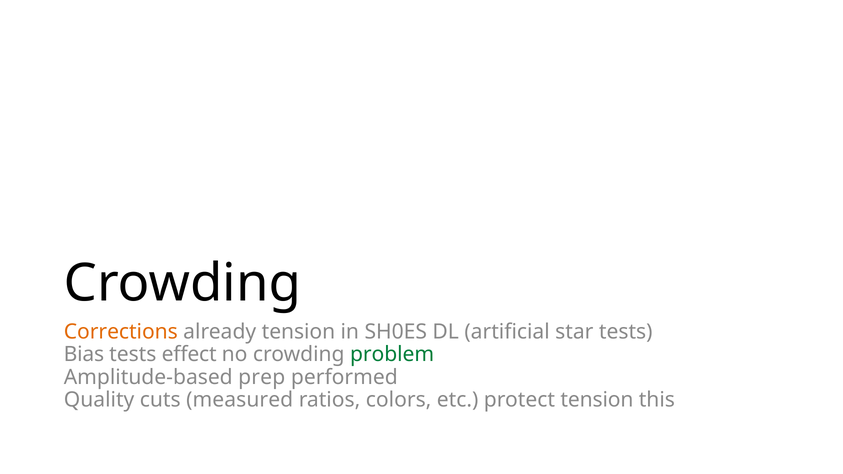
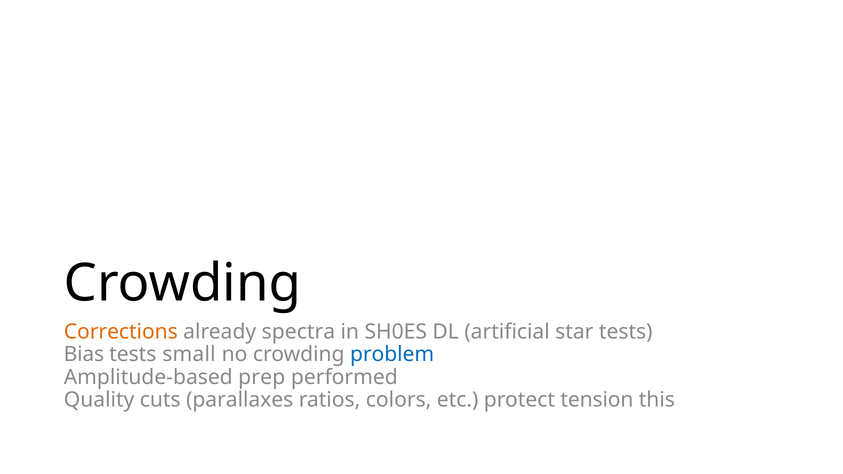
already tension: tension -> spectra
effect: effect -> small
problem colour: green -> blue
measured: measured -> parallaxes
